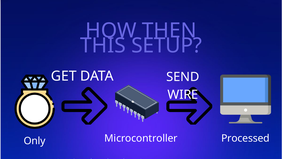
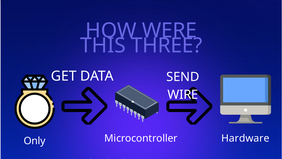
THEN: THEN -> WERE
SETUP: SETUP -> THREE
Processed: Processed -> Hardware
